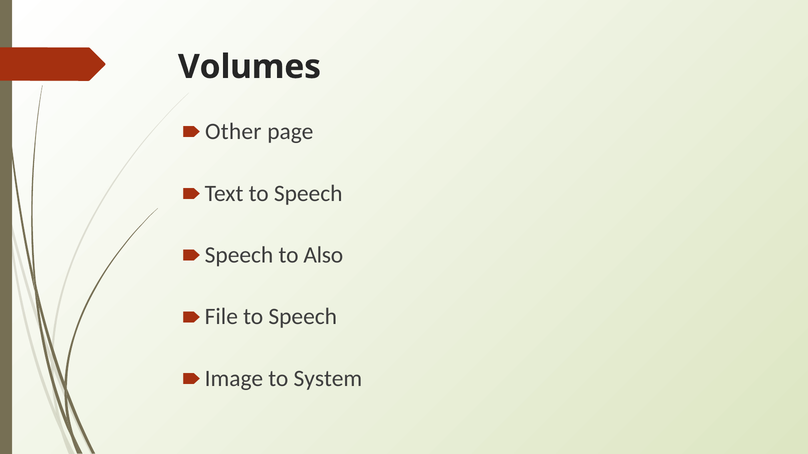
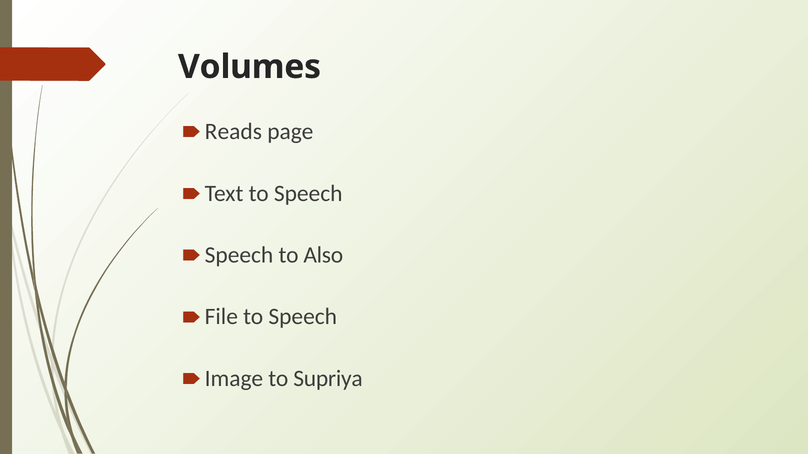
Other: Other -> Reads
System: System -> Supriya
